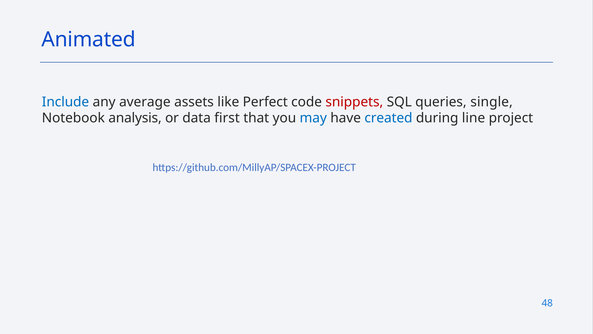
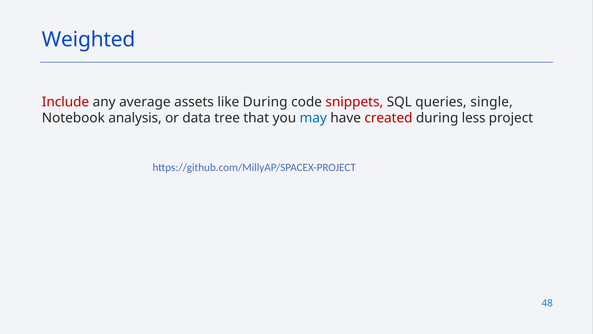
Animated: Animated -> Weighted
Include colour: blue -> red
like Perfect: Perfect -> During
first: first -> tree
created colour: blue -> red
line: line -> less
